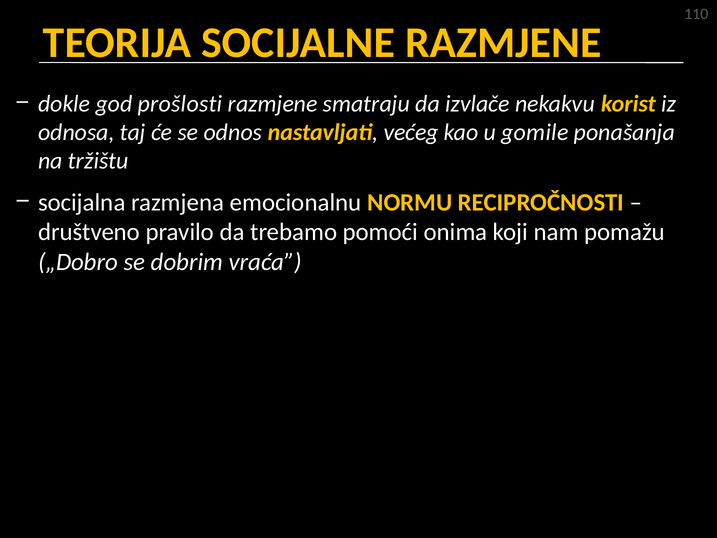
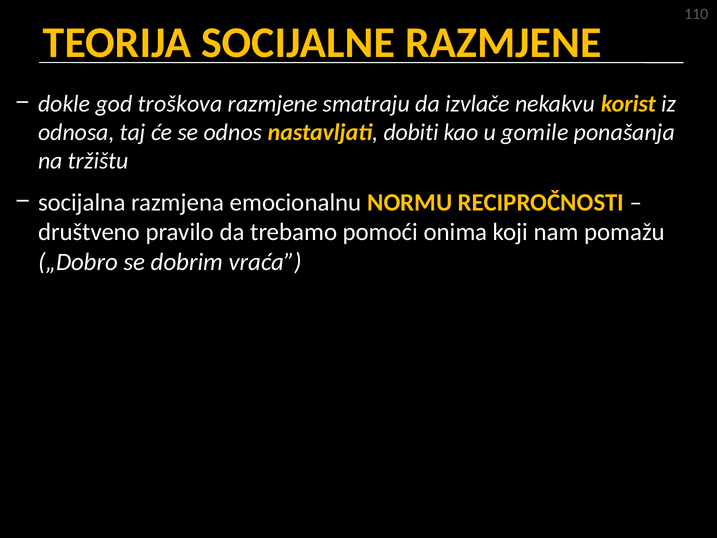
prošlosti: prošlosti -> troškova
većeg: većeg -> dobiti
